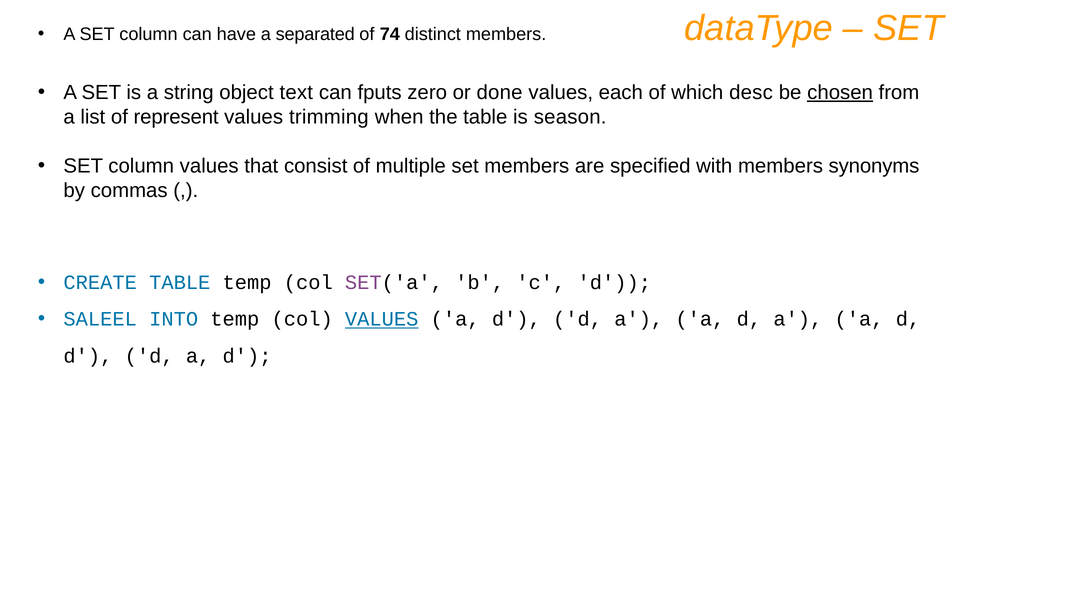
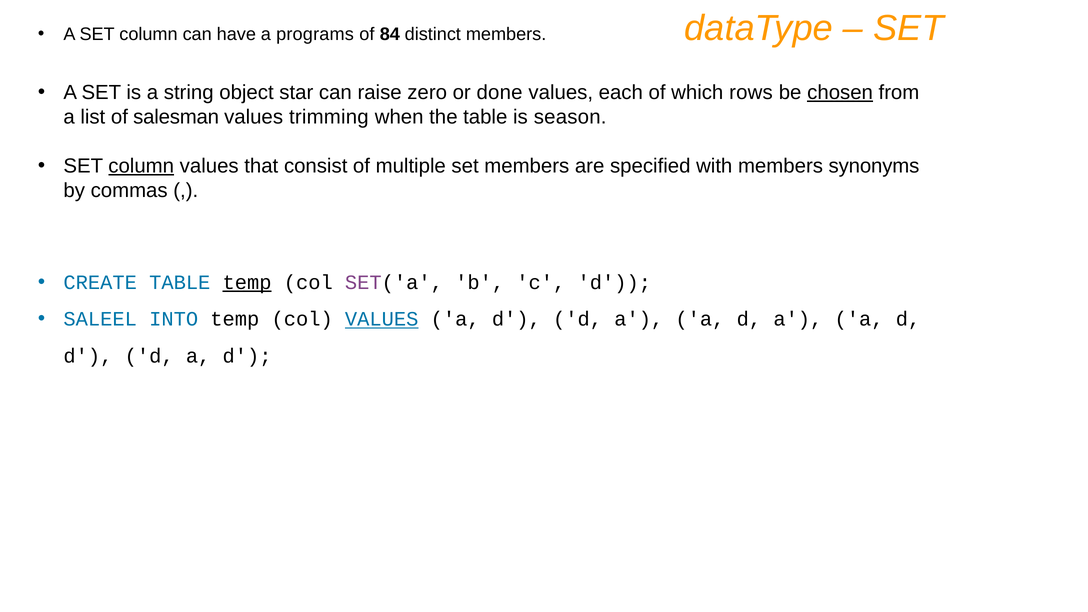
separated: separated -> programs
74: 74 -> 84
text: text -> star
fputs: fputs -> raise
desc: desc -> rows
represent: represent -> salesman
column at (141, 166) underline: none -> present
temp at (247, 282) underline: none -> present
